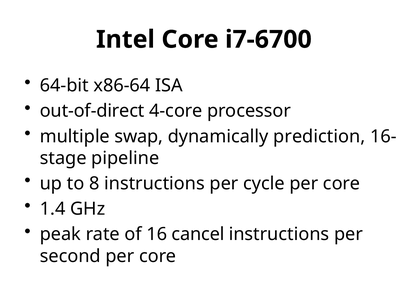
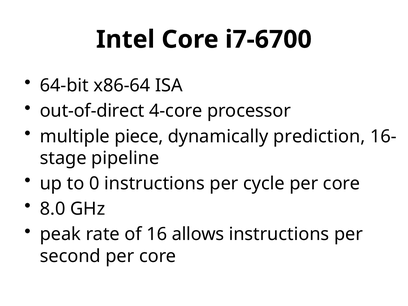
swap: swap -> piece
8: 8 -> 0
1.4: 1.4 -> 8.0
cancel: cancel -> allows
